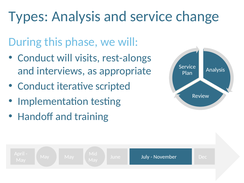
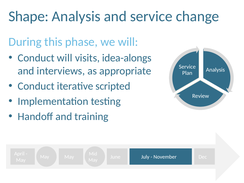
Types: Types -> Shape
rest-alongs: rest-alongs -> idea-alongs
